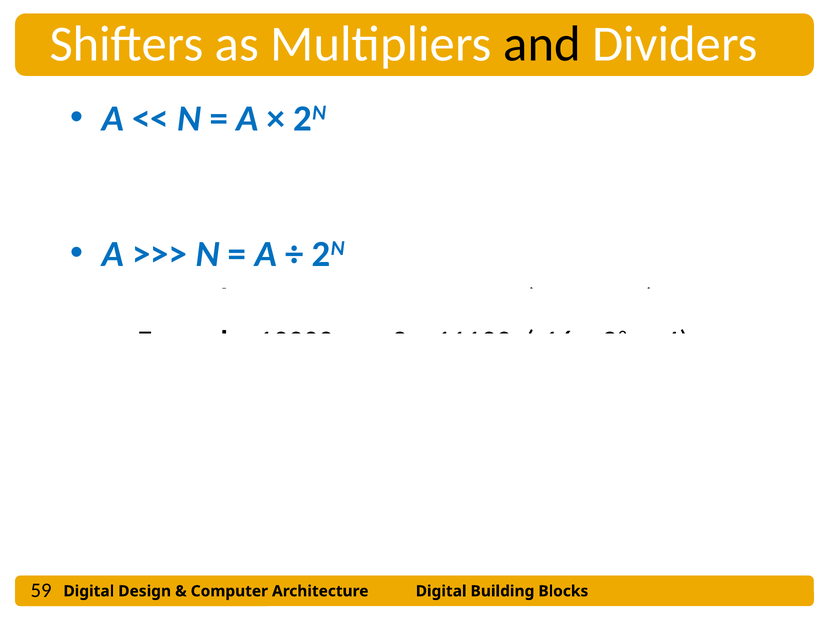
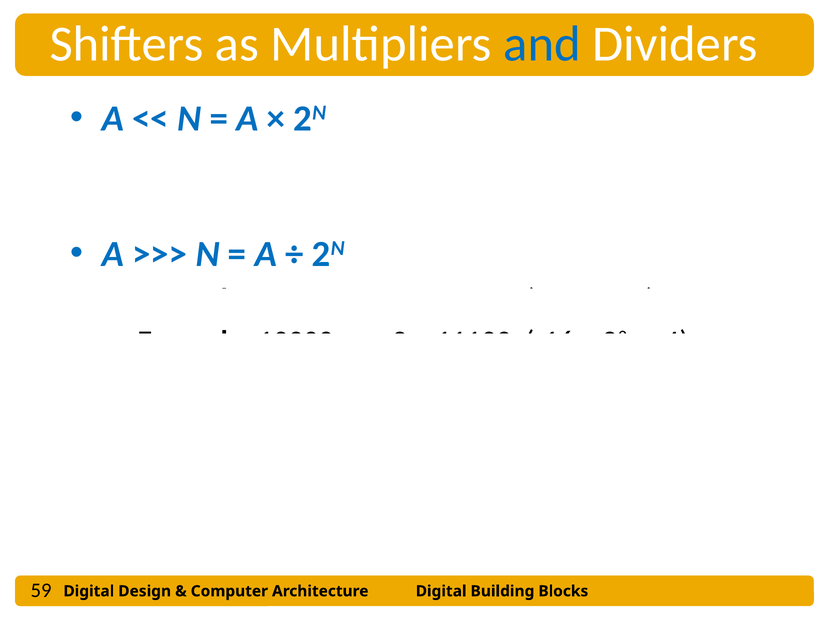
and colour: black -> blue
